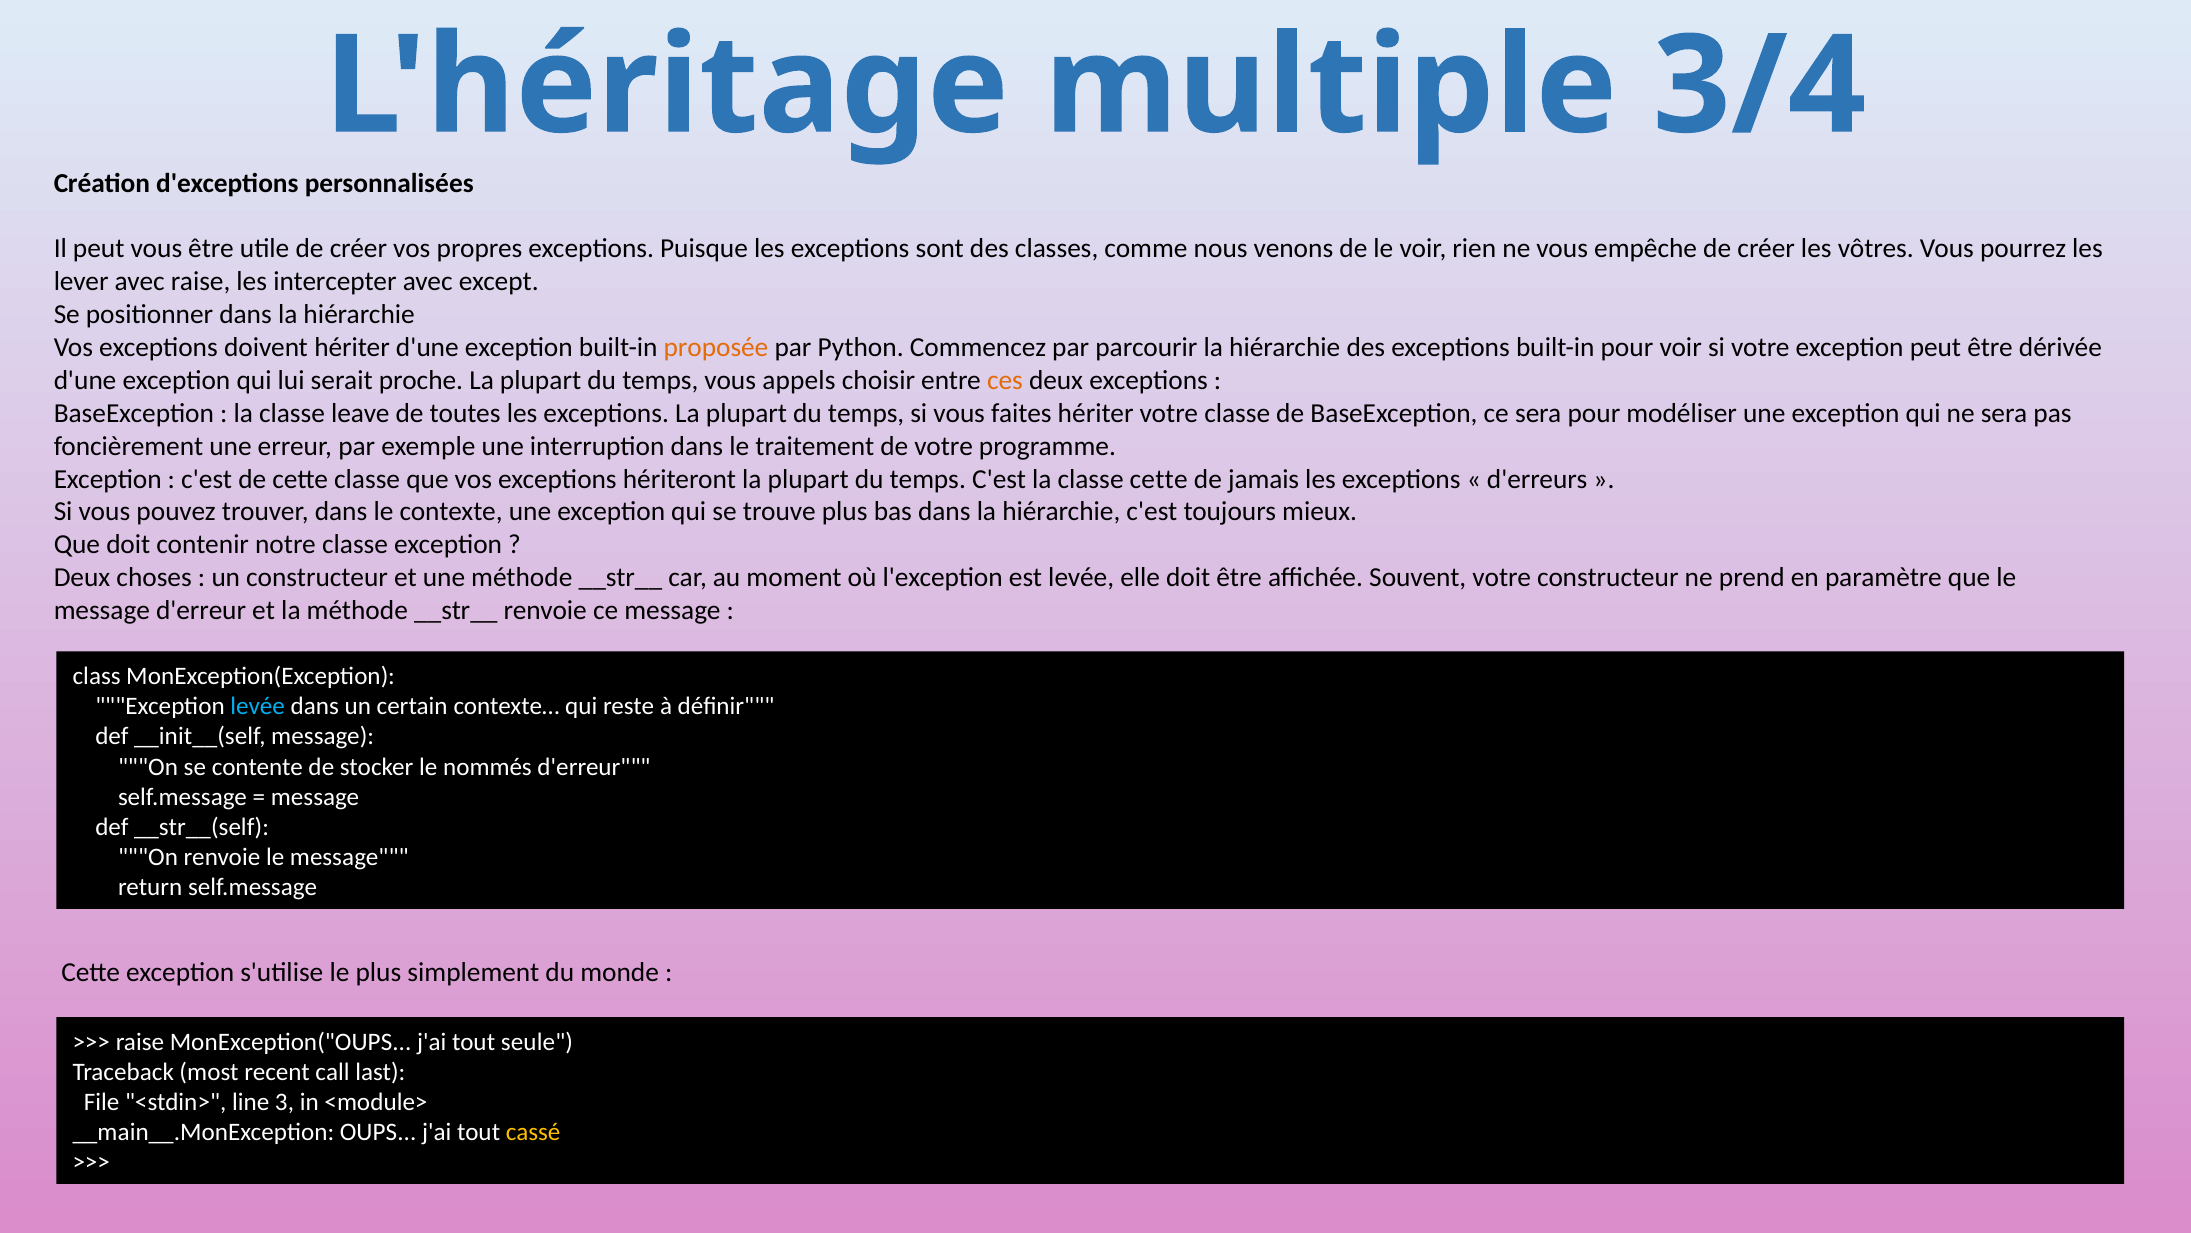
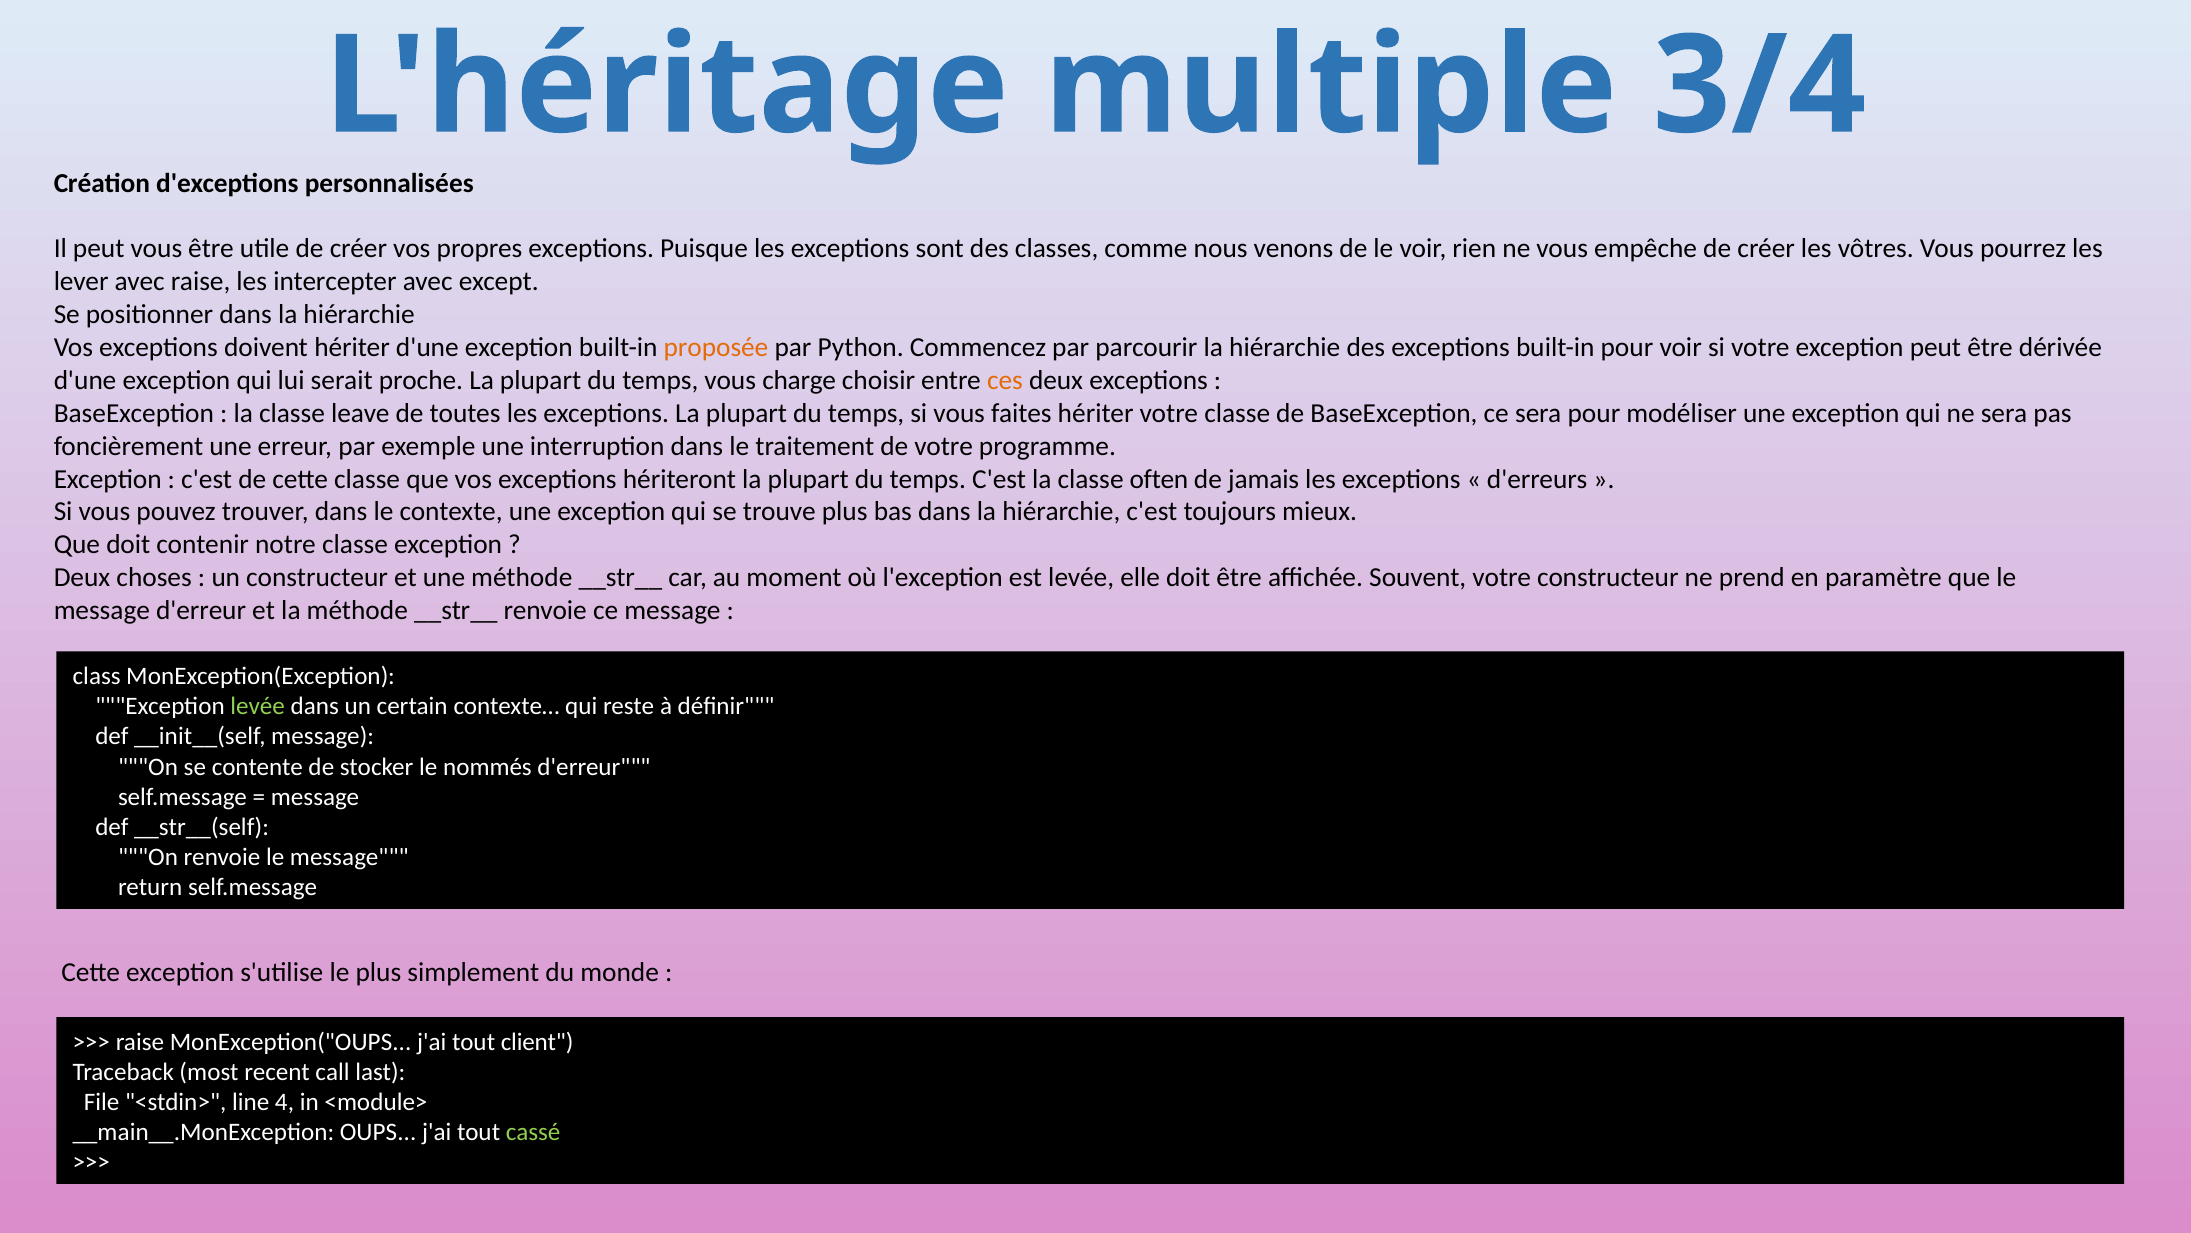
appels: appels -> charge
classe cette: cette -> often
levée at (258, 706) colour: light blue -> light green
seule: seule -> client
3: 3 -> 4
cassé colour: yellow -> light green
